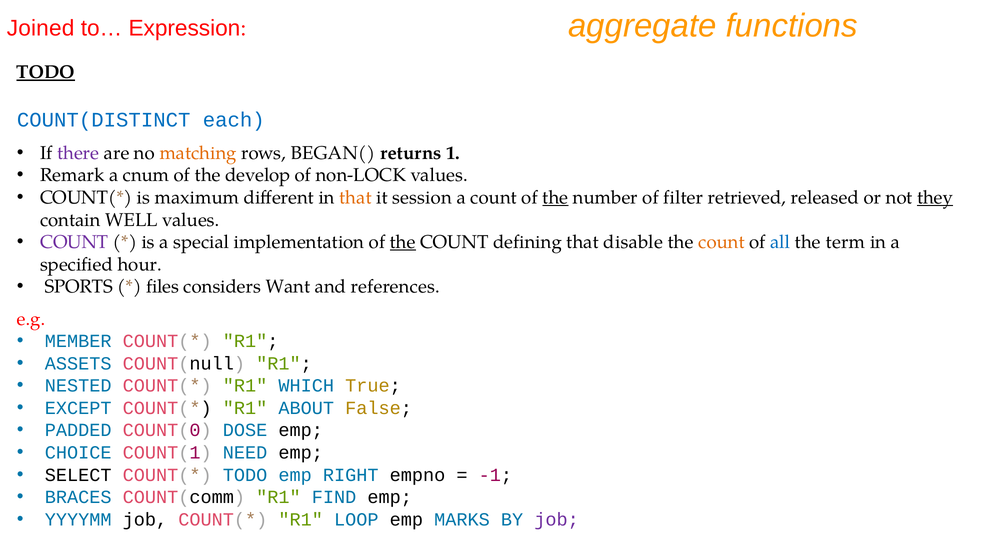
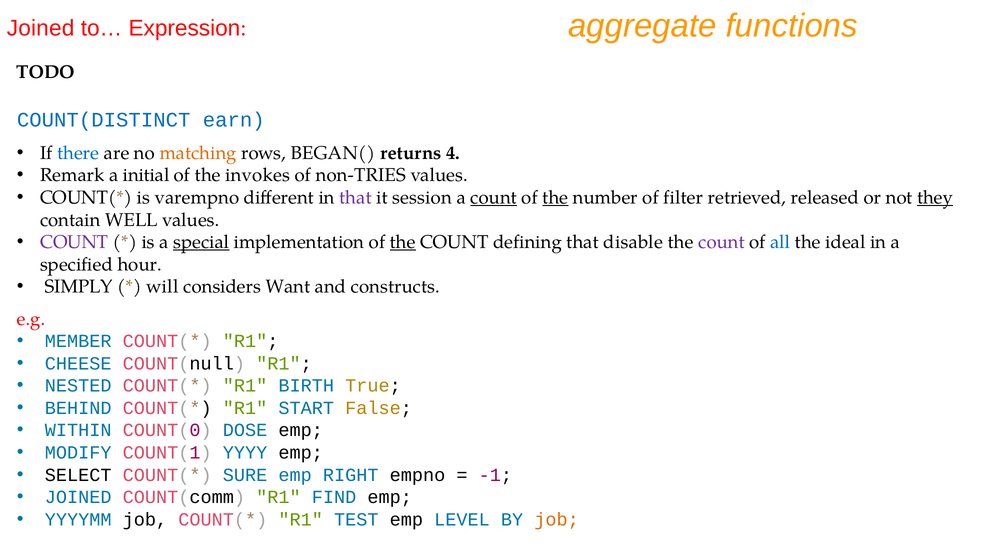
TODO at (46, 72) underline: present -> none
each: each -> earn
there colour: purple -> blue
1: 1 -> 4
cnum: cnum -> initial
develop: develop -> invokes
non-LOCK: non-LOCK -> non-TRIES
maximum: maximum -> varempno
that at (356, 197) colour: orange -> purple
count at (494, 197) underline: none -> present
special underline: none -> present
count at (721, 242) colour: orange -> purple
term: term -> ideal
SPORTS: SPORTS -> SIMPLY
files: files -> will
references: references -> constructs
ASSETS: ASSETS -> CHEESE
WHICH: WHICH -> BIRTH
EXCEPT: EXCEPT -> BEHIND
ABOUT: ABOUT -> START
PADDED: PADDED -> WITHIN
CHOICE: CHOICE -> MODIFY
NEED: NEED -> YYYY
TODO at (245, 474): TODO -> SURE
BRACES at (78, 497): BRACES -> JOINED
LOOP: LOOP -> TEST
MARKS: MARKS -> LEVEL
job at (557, 519) colour: purple -> orange
